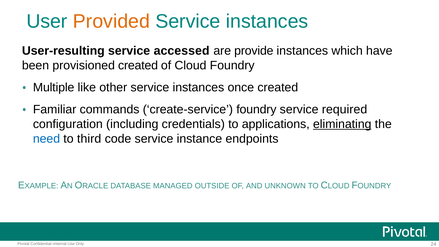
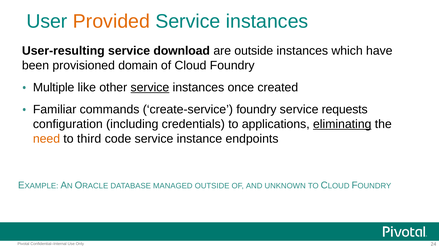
accessed: accessed -> download
are provide: provide -> outside
provisioned created: created -> domain
service at (150, 87) underline: none -> present
required: required -> requests
need colour: blue -> orange
